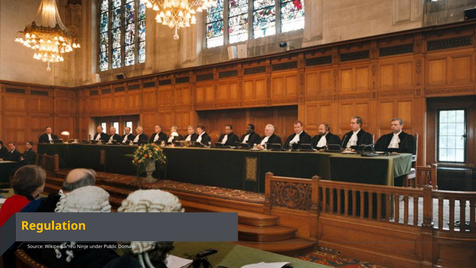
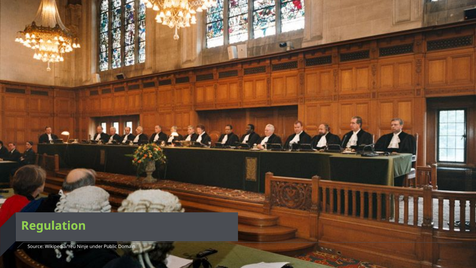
Regulation colour: yellow -> light green
